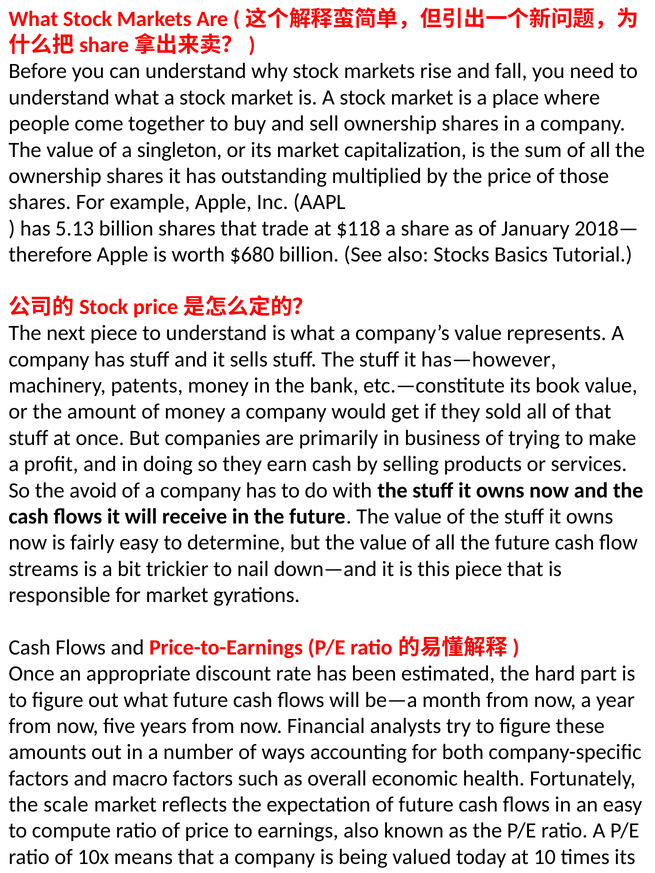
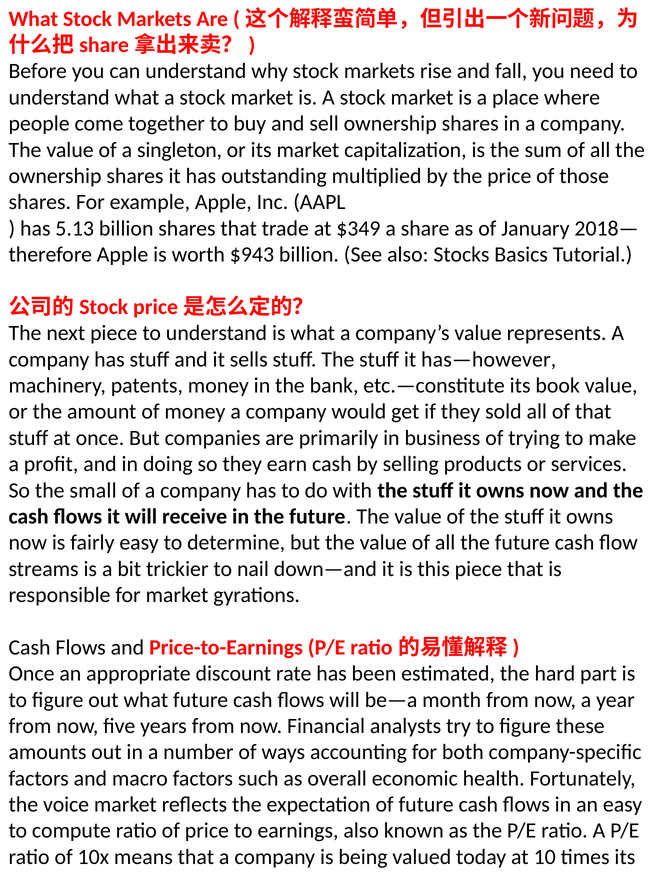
$118: $118 -> $349
$680: $680 -> $943
avoid: avoid -> small
scale: scale -> voice
